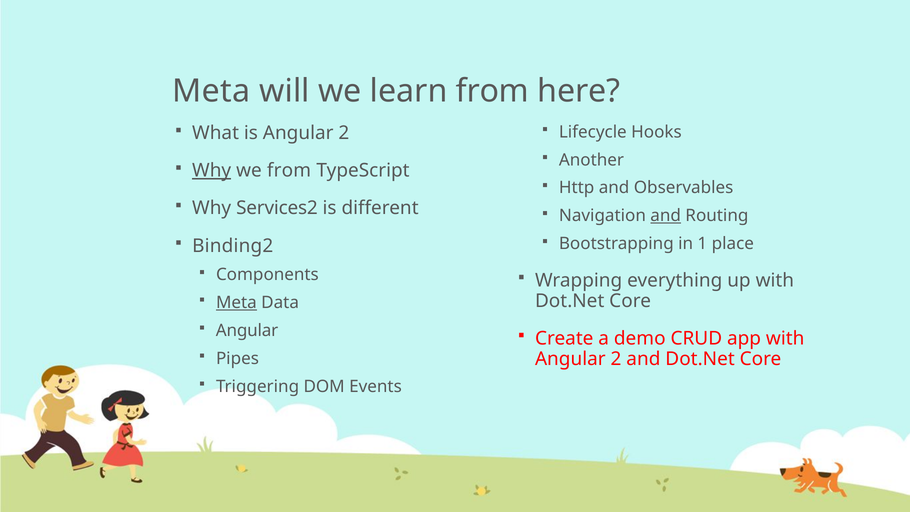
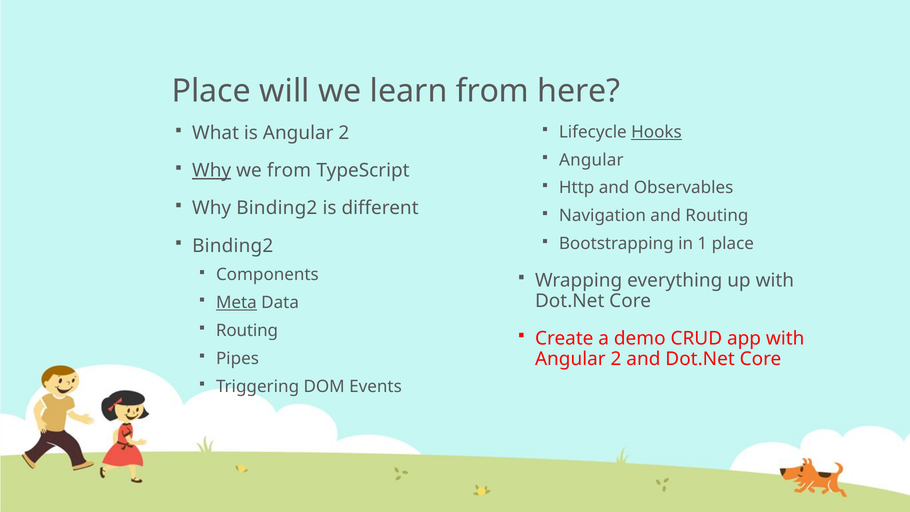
Meta at (211, 91): Meta -> Place
Hooks underline: none -> present
Another at (591, 160): Another -> Angular
Why Services2: Services2 -> Binding2
and at (666, 216) underline: present -> none
Angular at (247, 330): Angular -> Routing
